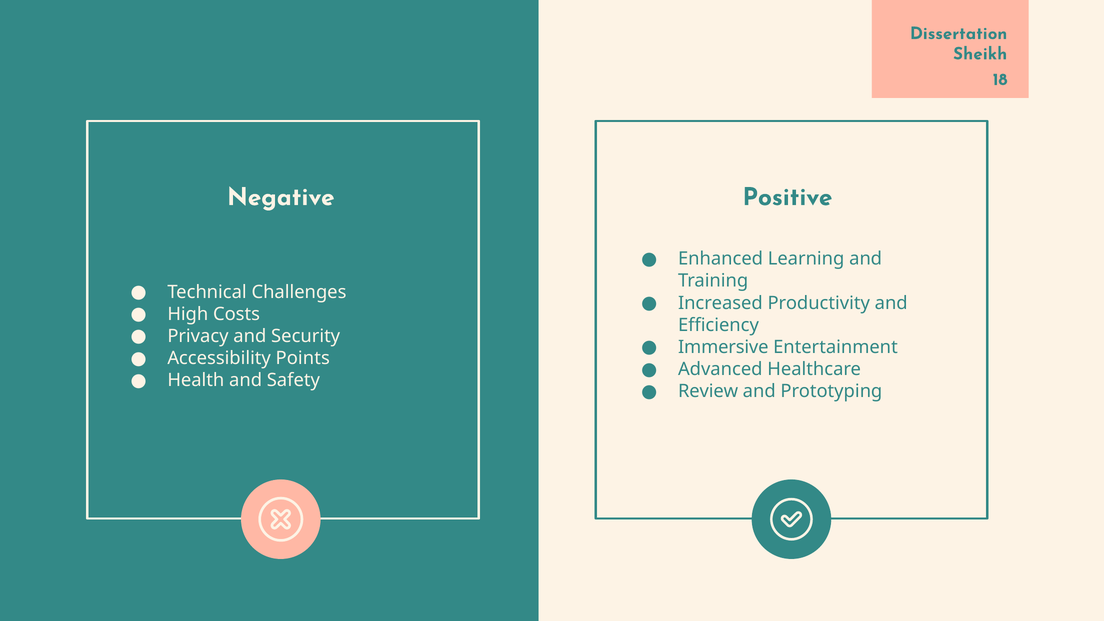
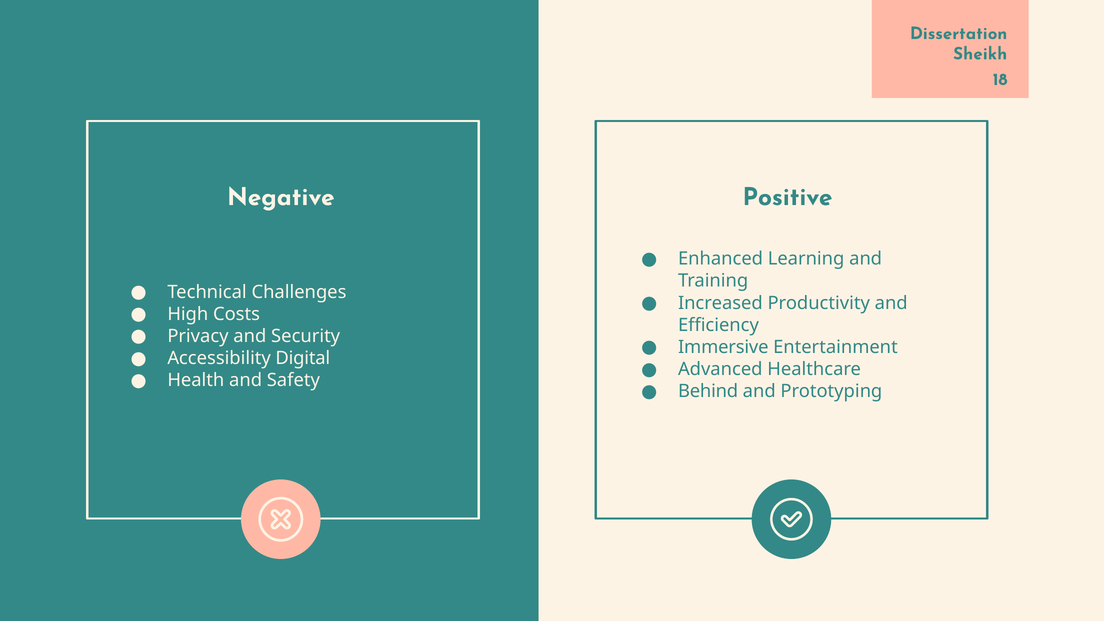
Points: Points -> Digital
Review: Review -> Behind
